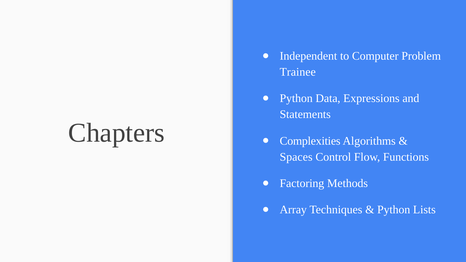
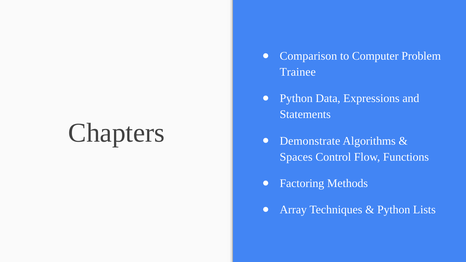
Independent: Independent -> Comparison
Complexities: Complexities -> Demonstrate
